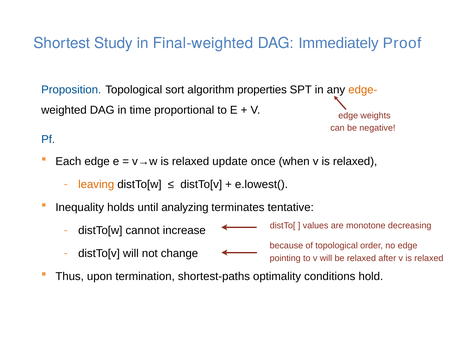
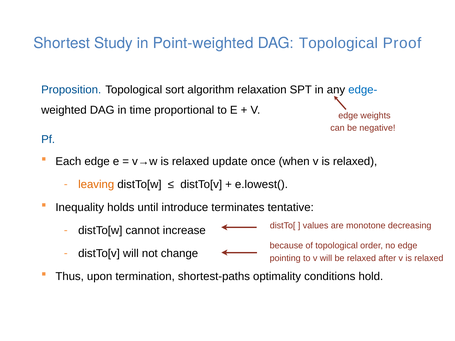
Final-weighted: Final-weighted -> Point-weighted
DAG Immediately: Immediately -> Topological
properties: properties -> relaxation
edge- colour: orange -> blue
analyzing: analyzing -> introduce
